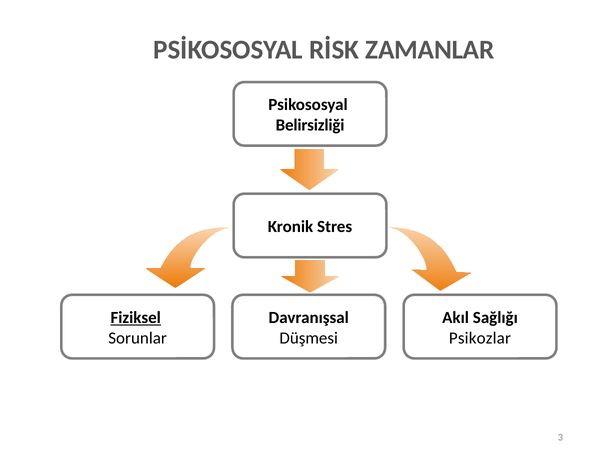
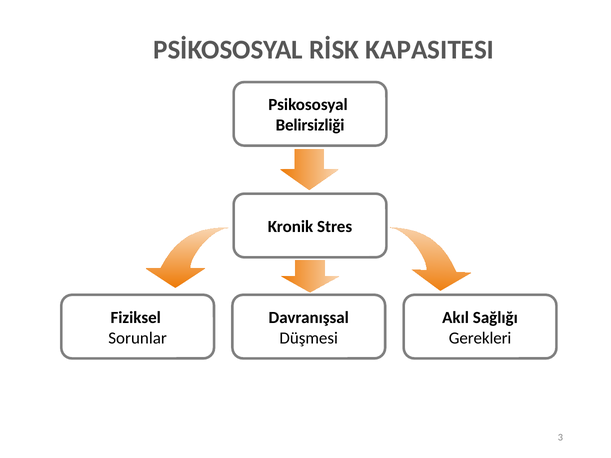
ZAMANLAR: ZAMANLAR -> KAPASITESI
Fiziksel underline: present -> none
Psikozlar: Psikozlar -> Gerekleri
